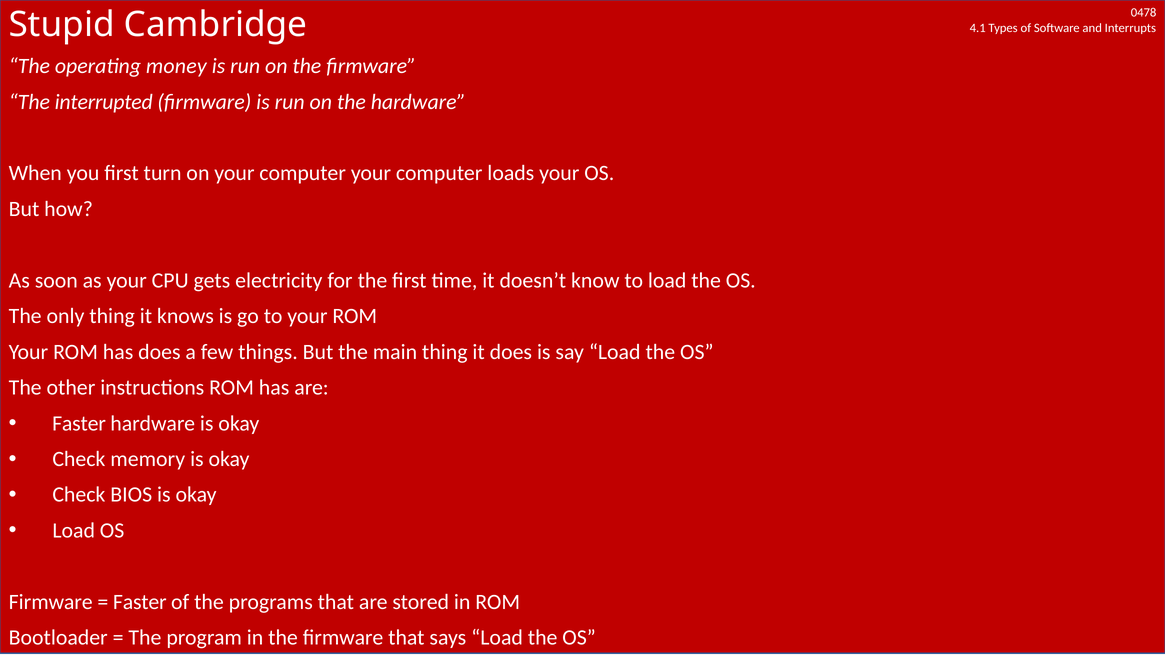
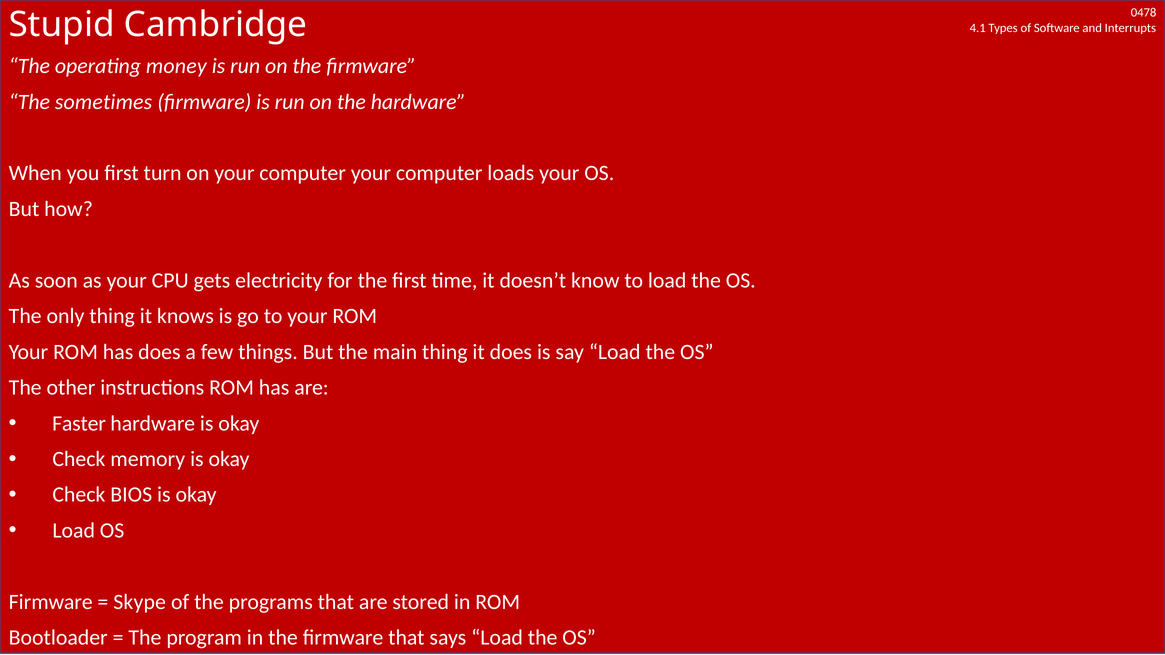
interrupted: interrupted -> sometimes
Faster at (140, 602): Faster -> Skype
